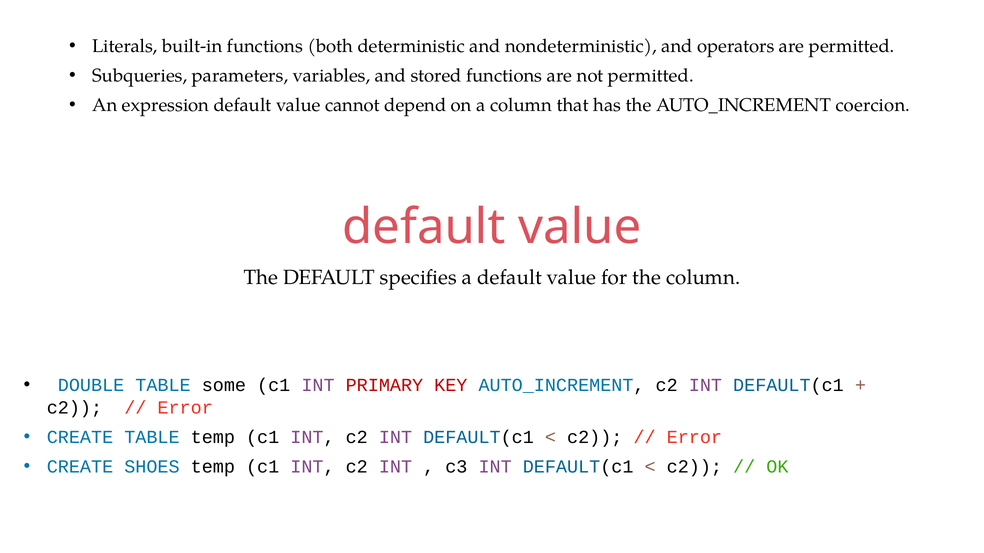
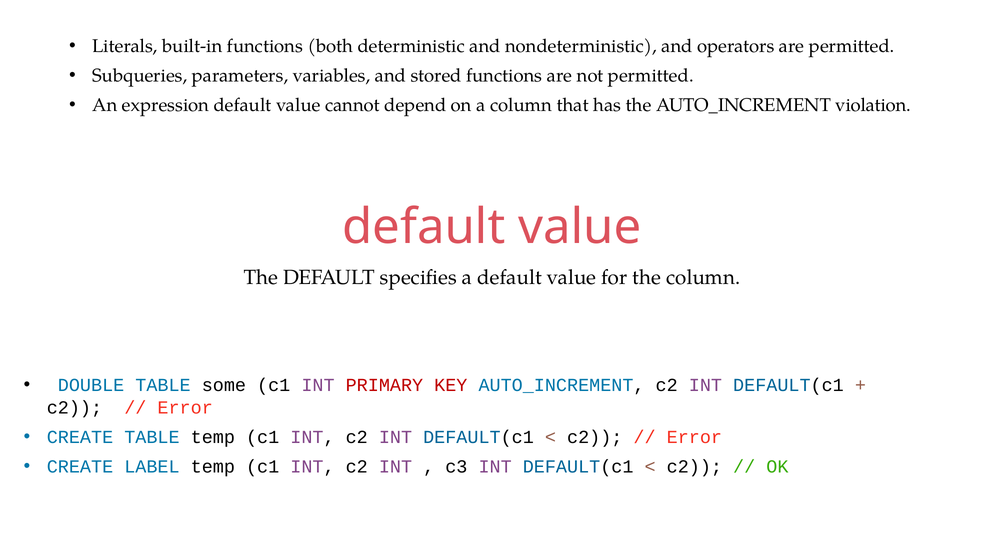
coercion: coercion -> violation
SHOES: SHOES -> LABEL
